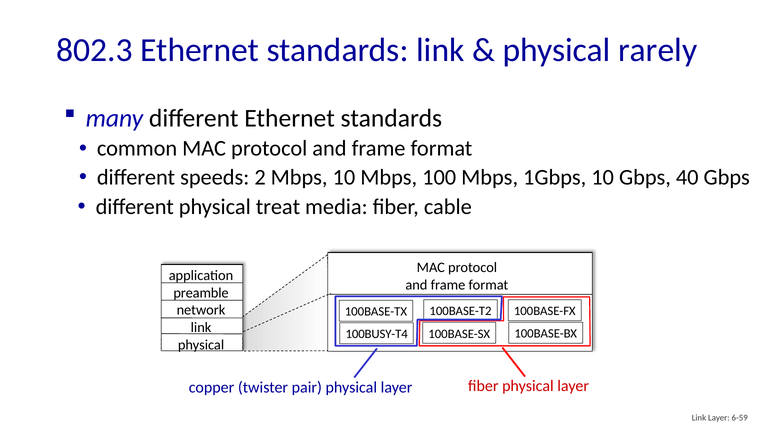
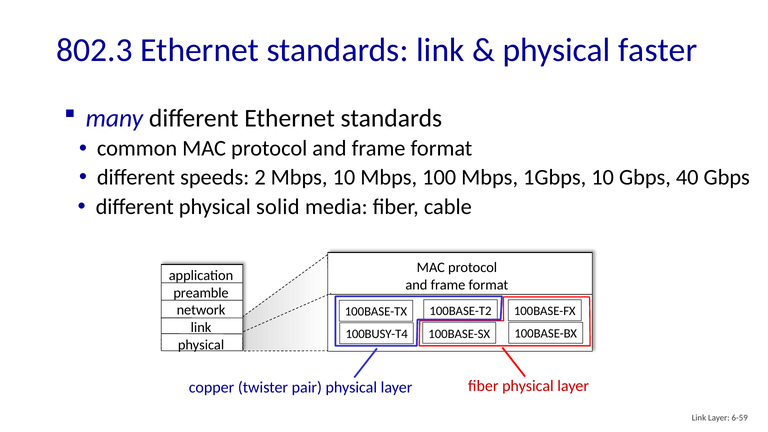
rarely: rarely -> faster
treat: treat -> solid
